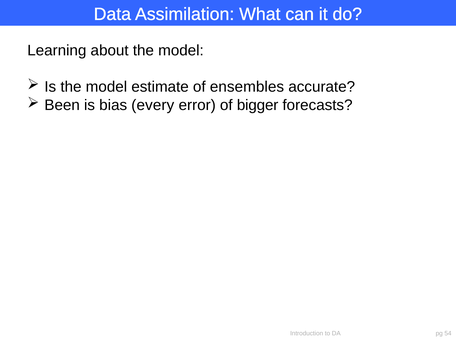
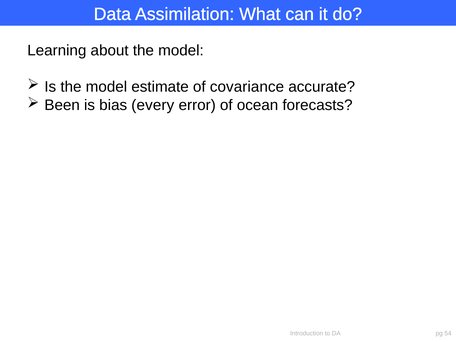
ensembles: ensembles -> covariance
bigger: bigger -> ocean
